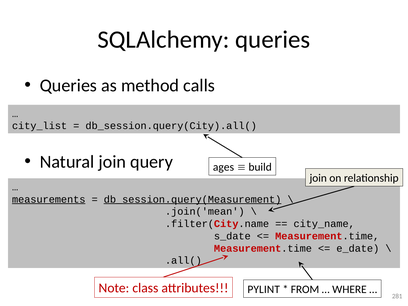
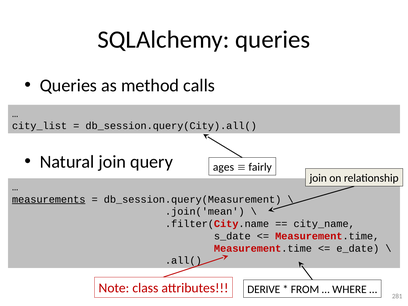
build: build -> fairly
db_session.query(Measurement underline: present -> none
PYLINT: PYLINT -> DERIVE
